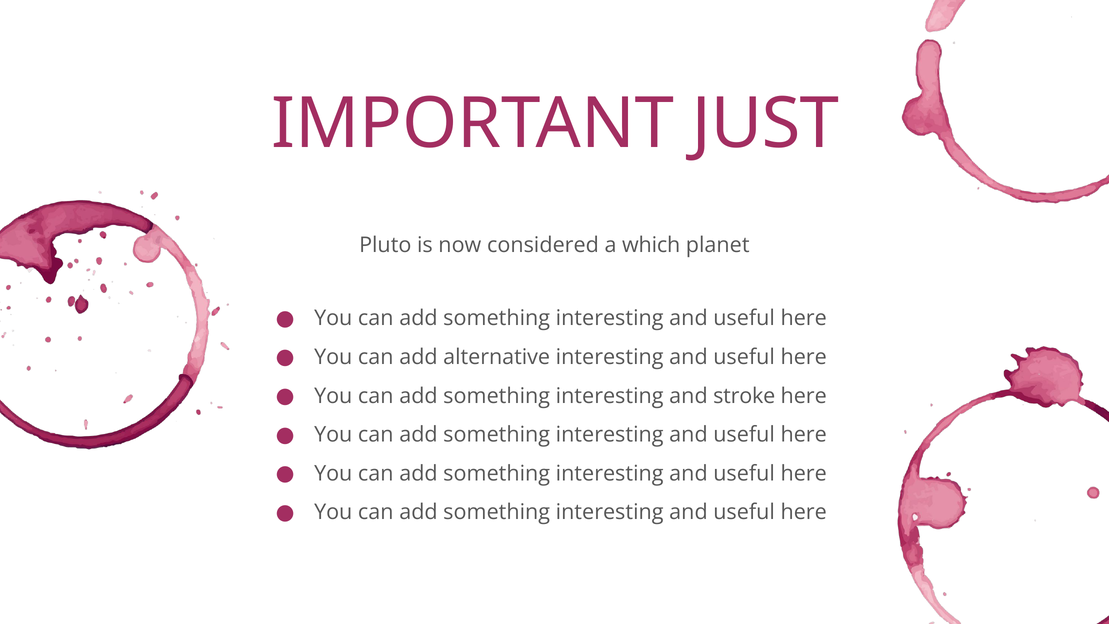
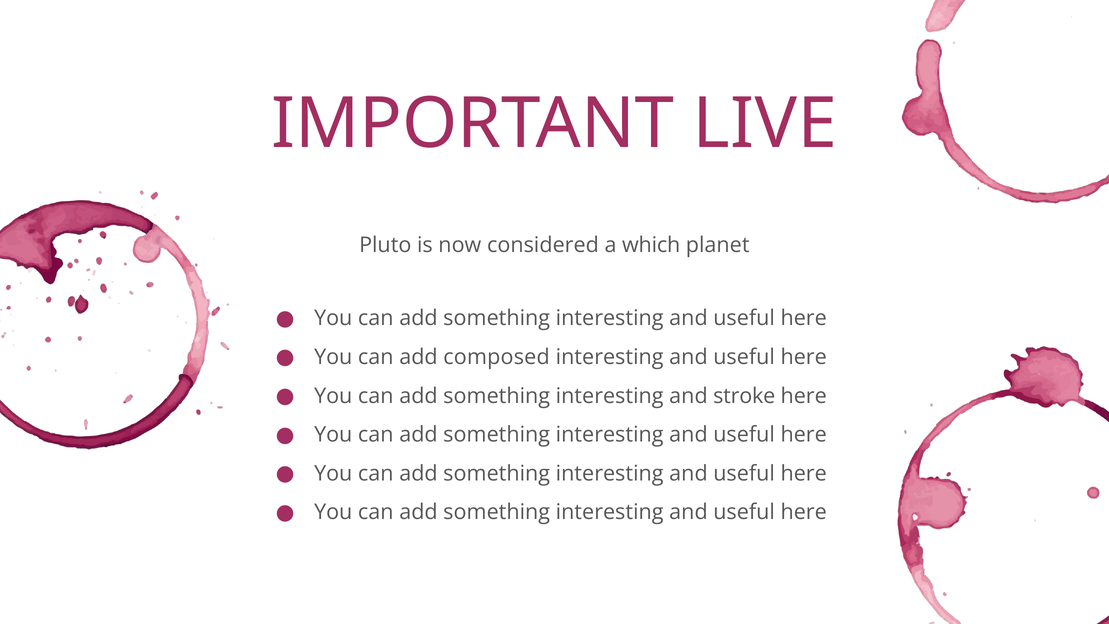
JUST: JUST -> LIVE
alternative: alternative -> composed
